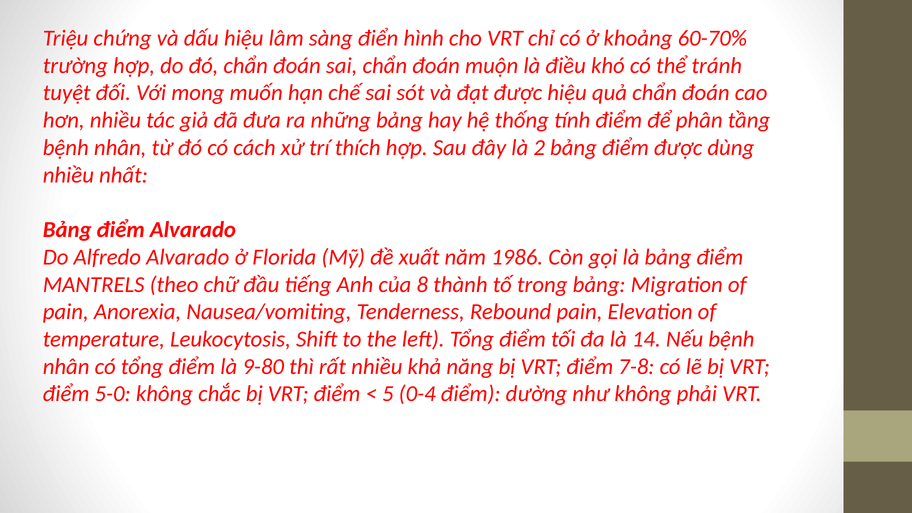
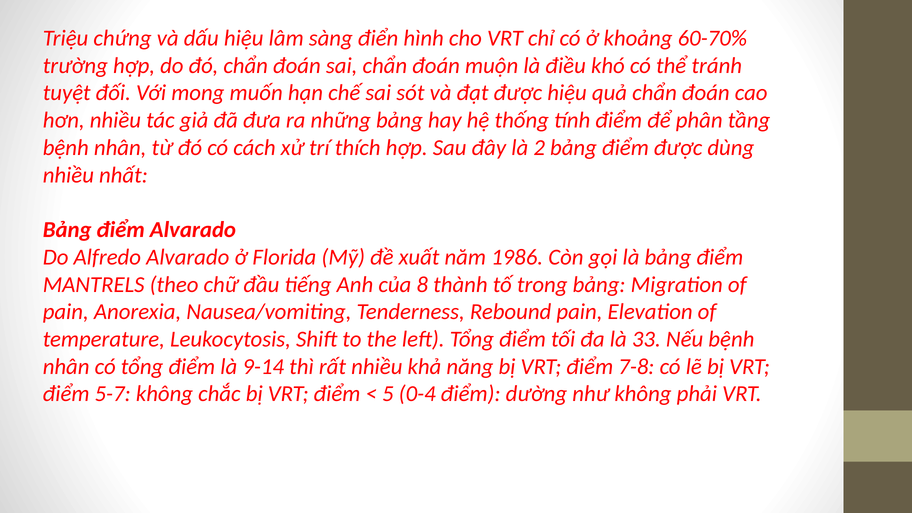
14: 14 -> 33
9-80: 9-80 -> 9-14
5-0: 5-0 -> 5-7
